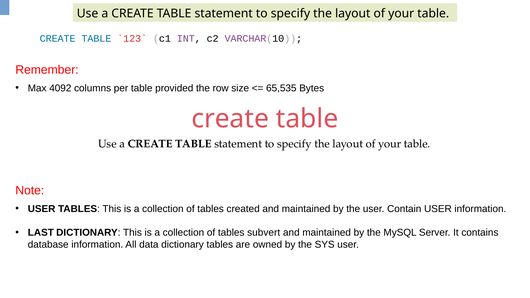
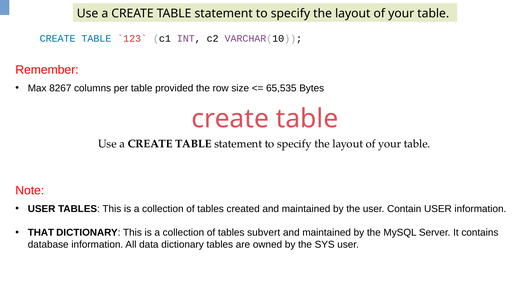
4092: 4092 -> 8267
LAST: LAST -> THAT
